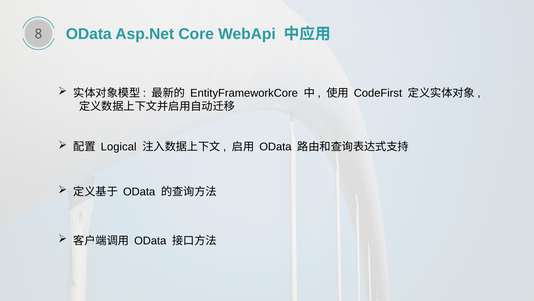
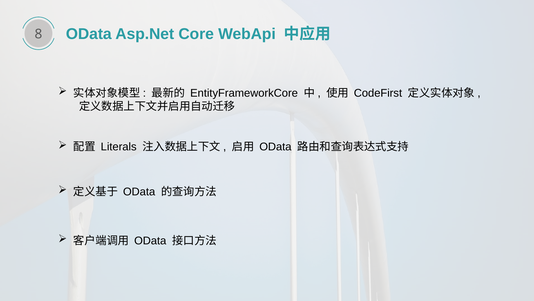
Logical: Logical -> Literals
